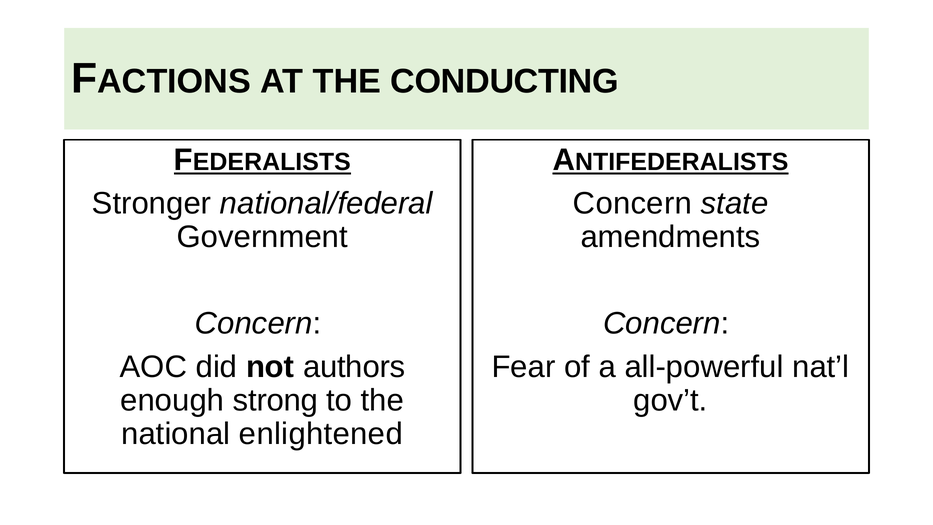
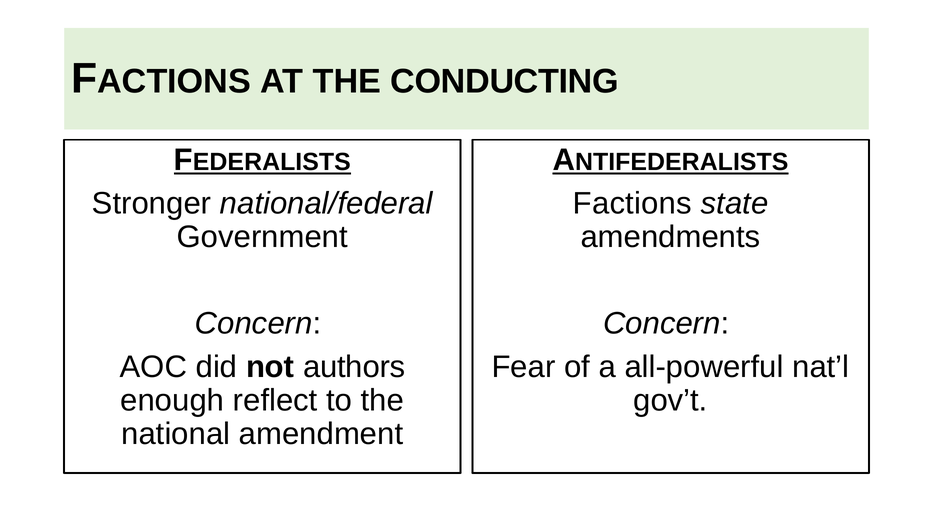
Concern at (632, 203): Concern -> Factions
strong: strong -> reflect
enlightened: enlightened -> amendment
